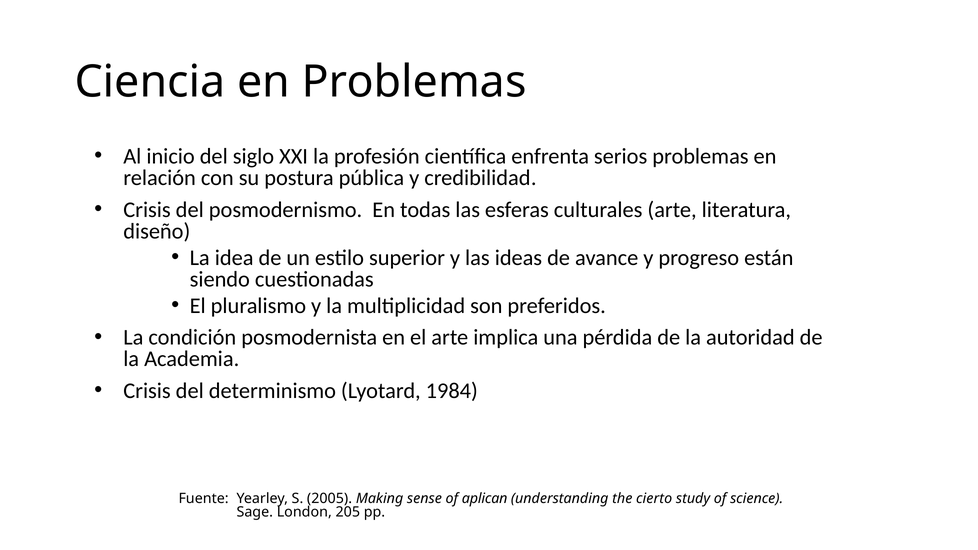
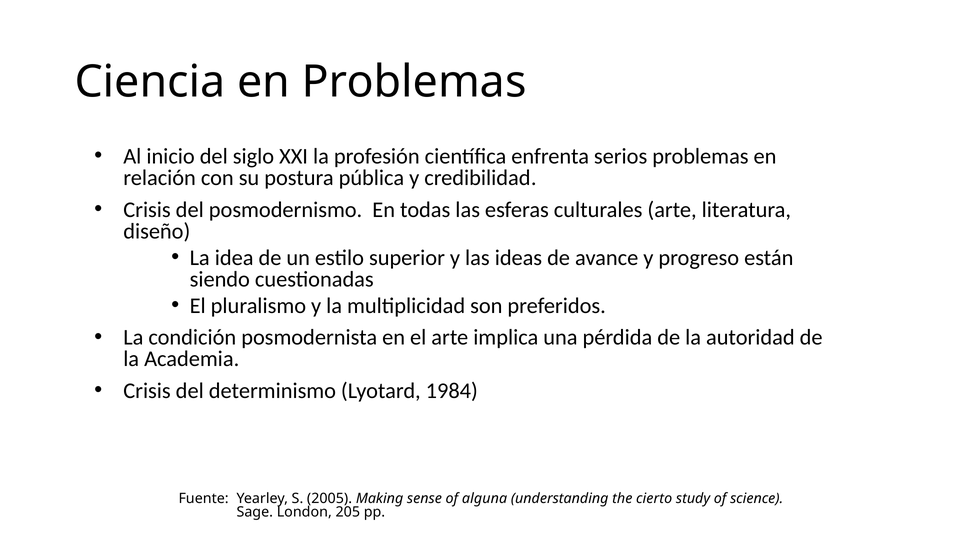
aplican: aplican -> alguna
